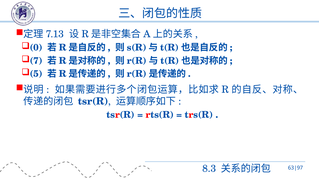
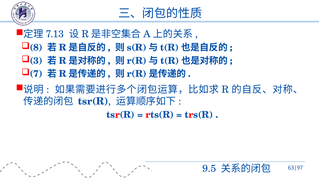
0: 0 -> 8
7: 7 -> 3
5: 5 -> 7
8.3: 8.3 -> 9.5
